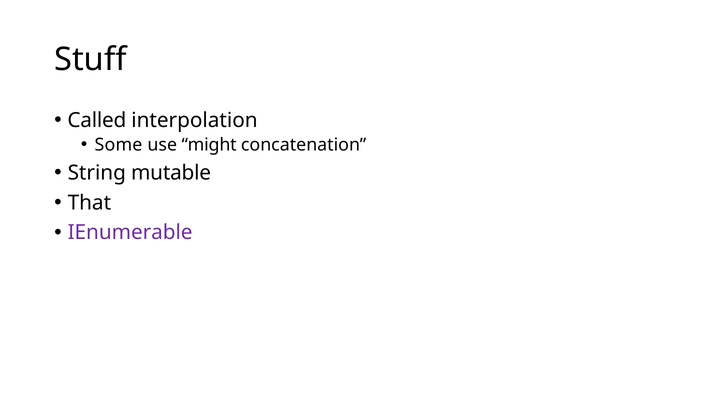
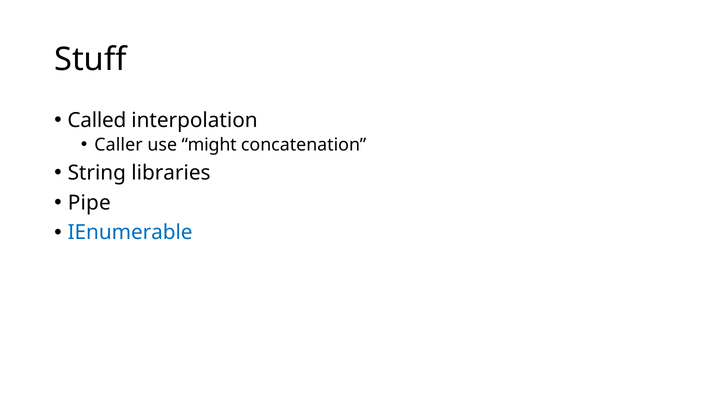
Some: Some -> Caller
mutable: mutable -> libraries
That: That -> Pipe
IEnumerable colour: purple -> blue
